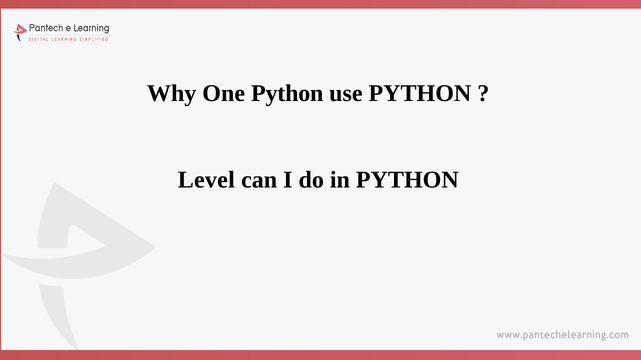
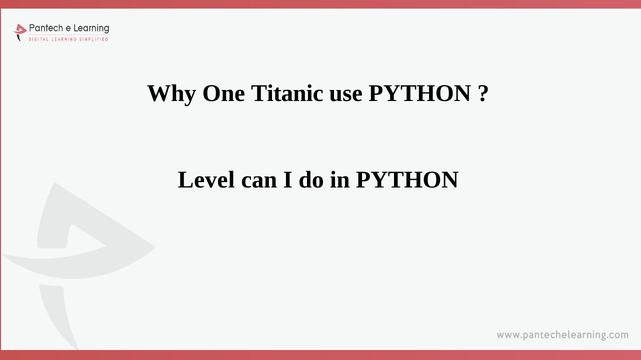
One Python: Python -> Titanic
